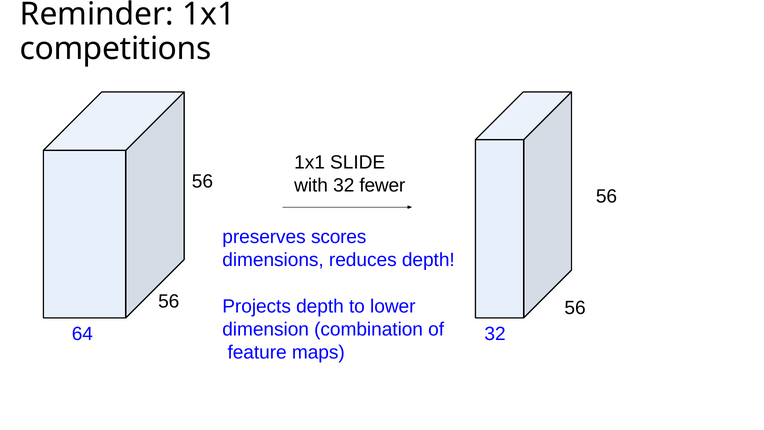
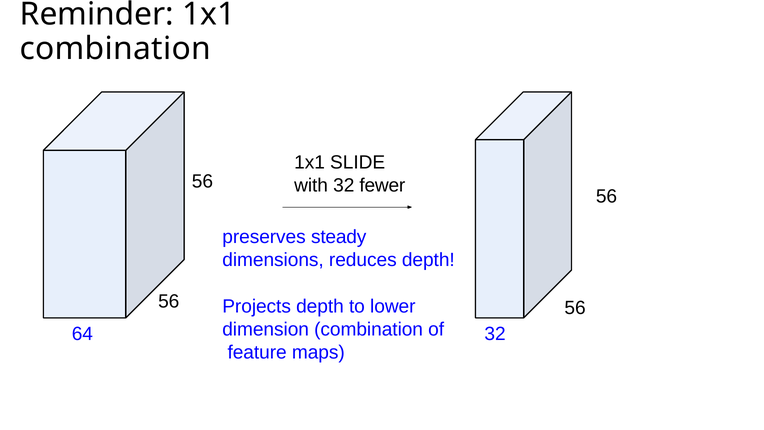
competitions at (116, 49): competitions -> combination
scores: scores -> steady
